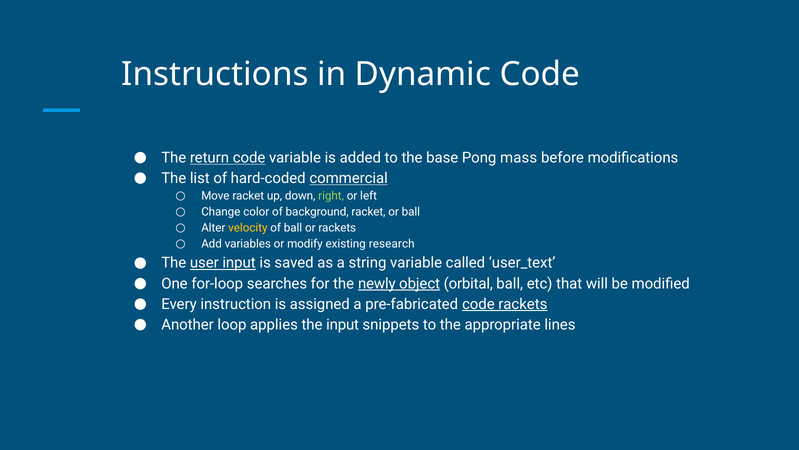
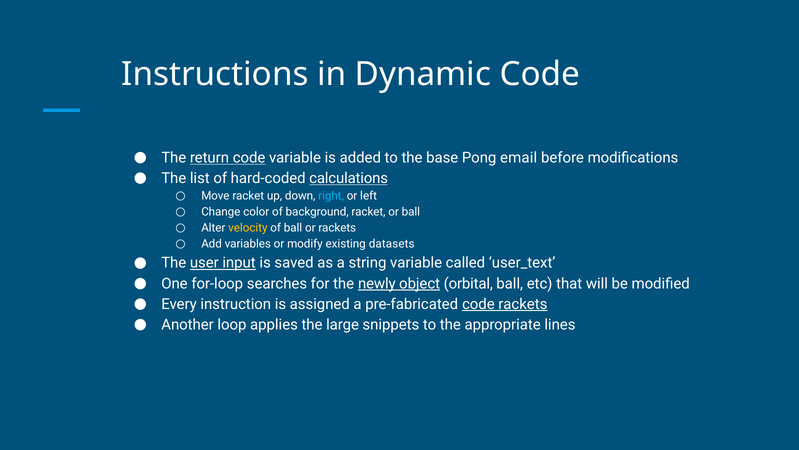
mass: mass -> email
commercial: commercial -> calculations
right colour: light green -> light blue
research: research -> datasets
the input: input -> large
